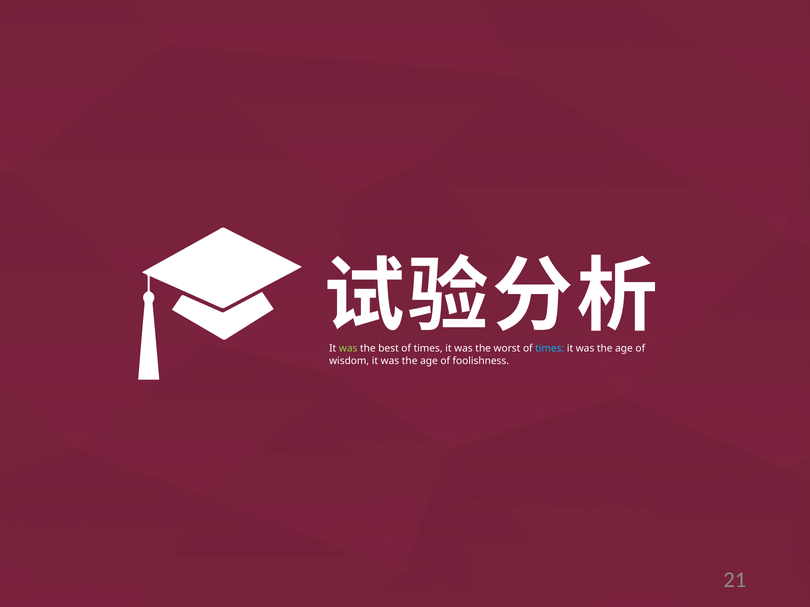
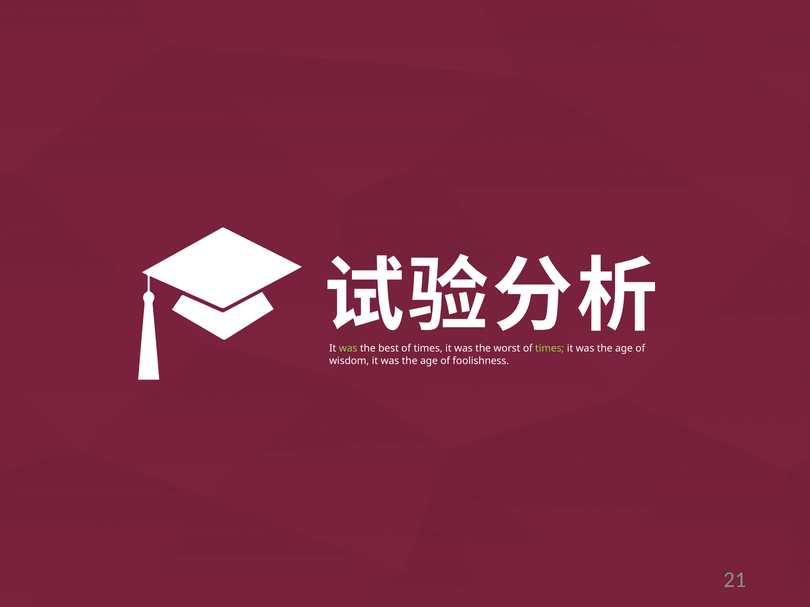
times at (550, 349) colour: light blue -> light green
